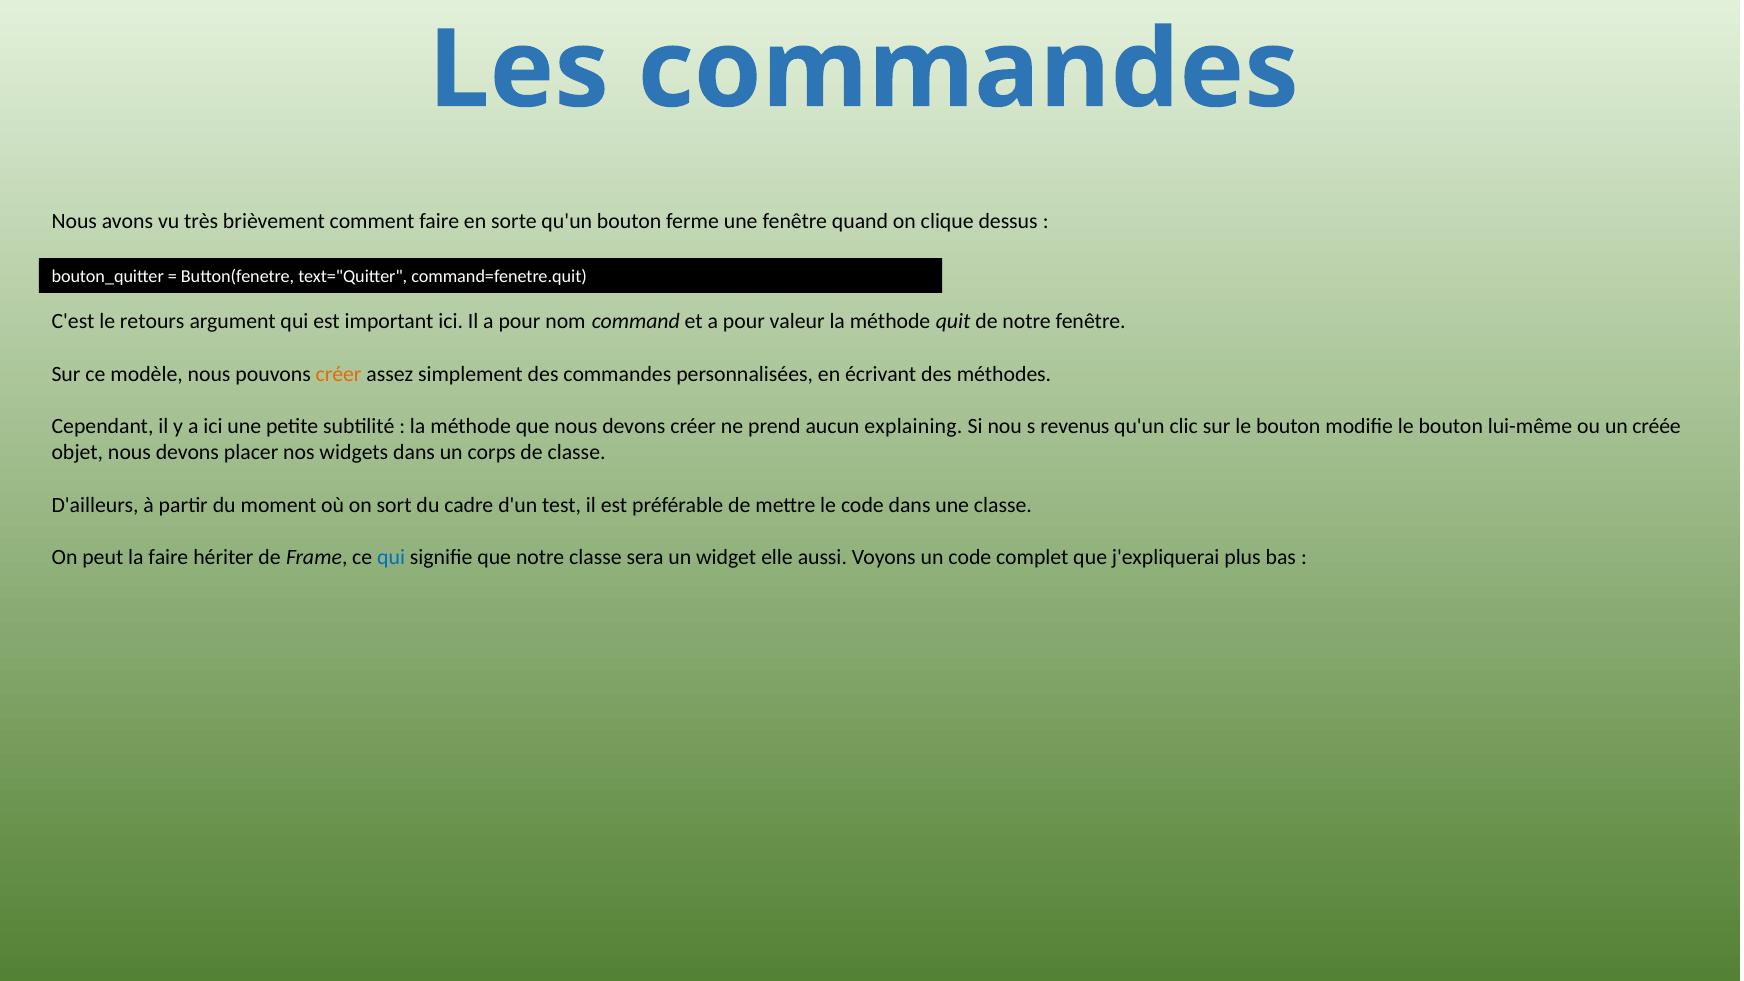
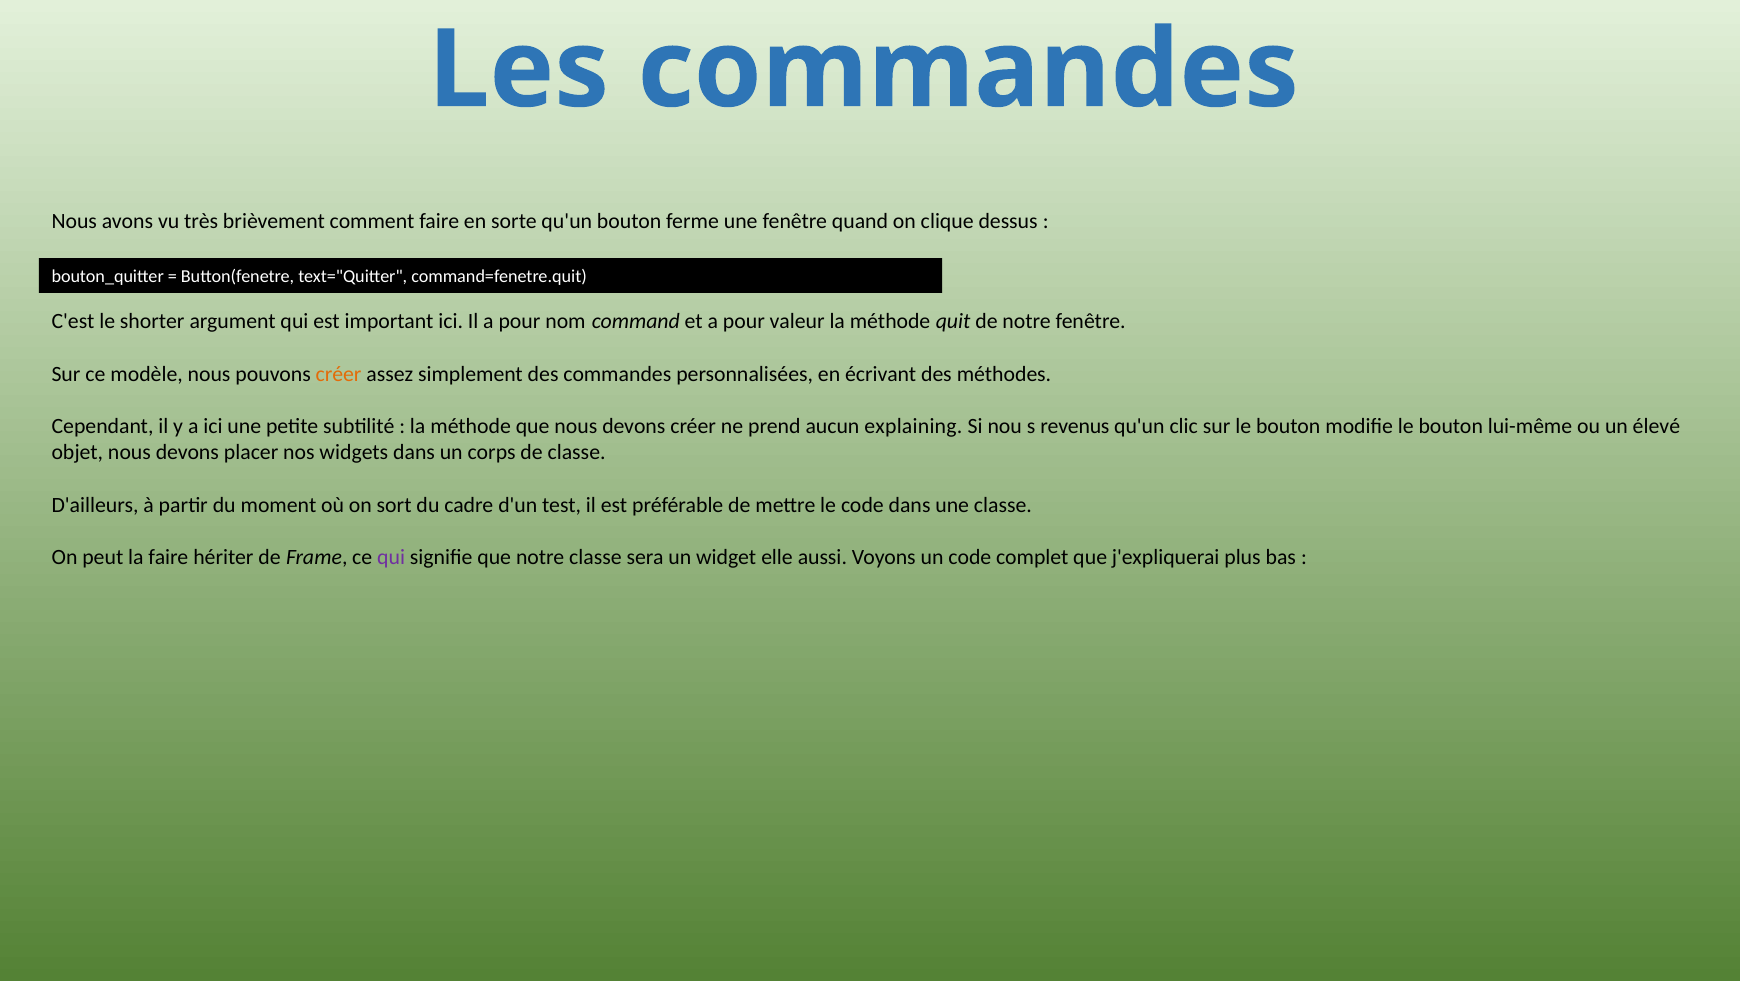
retours: retours -> shorter
créée: créée -> élevé
qui at (391, 557) colour: blue -> purple
